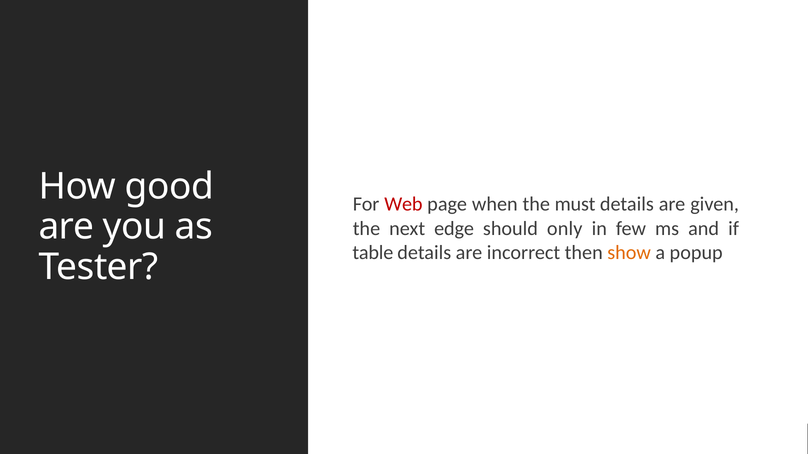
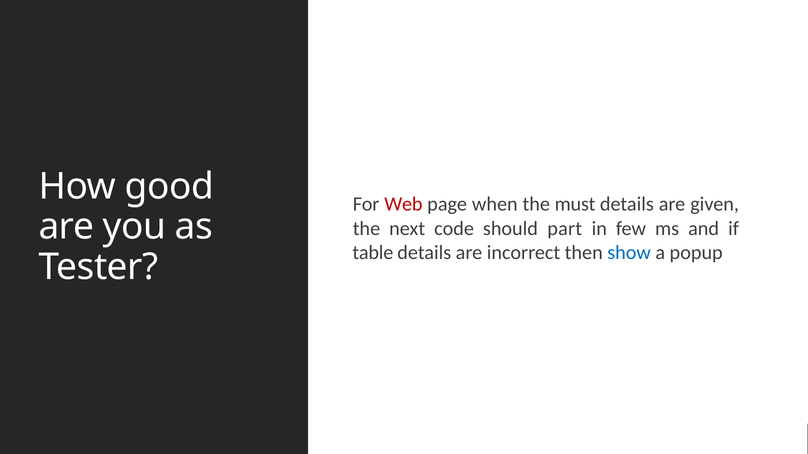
edge: edge -> code
only: only -> part
show colour: orange -> blue
